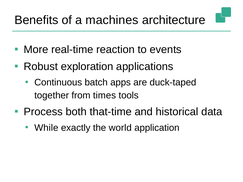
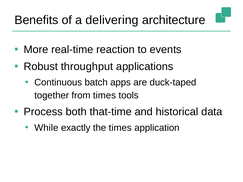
machines: machines -> delivering
exploration: exploration -> throughput
the world: world -> times
